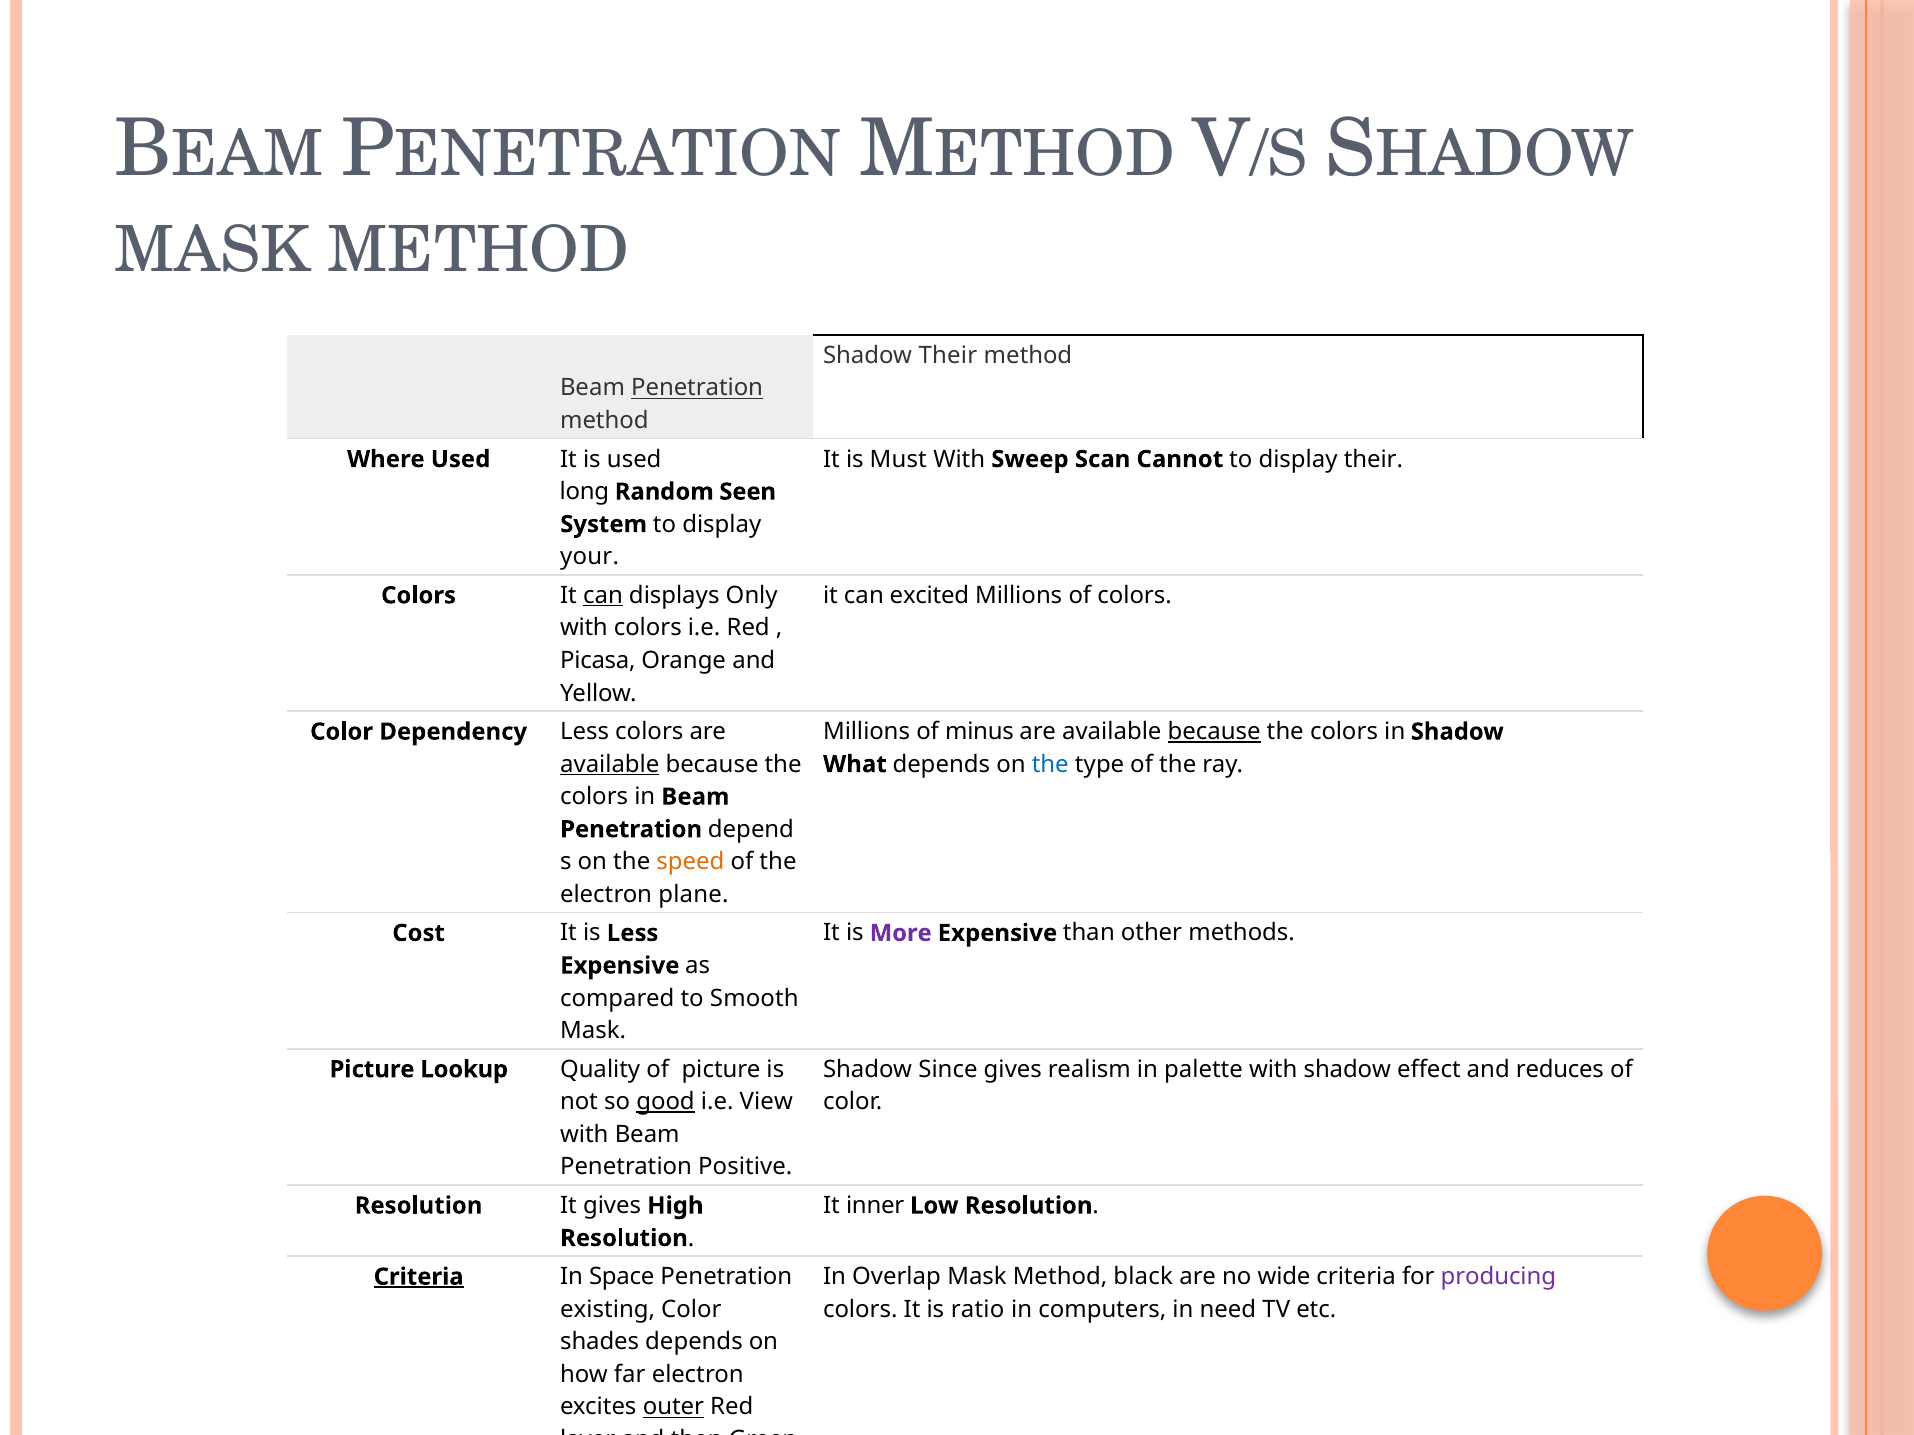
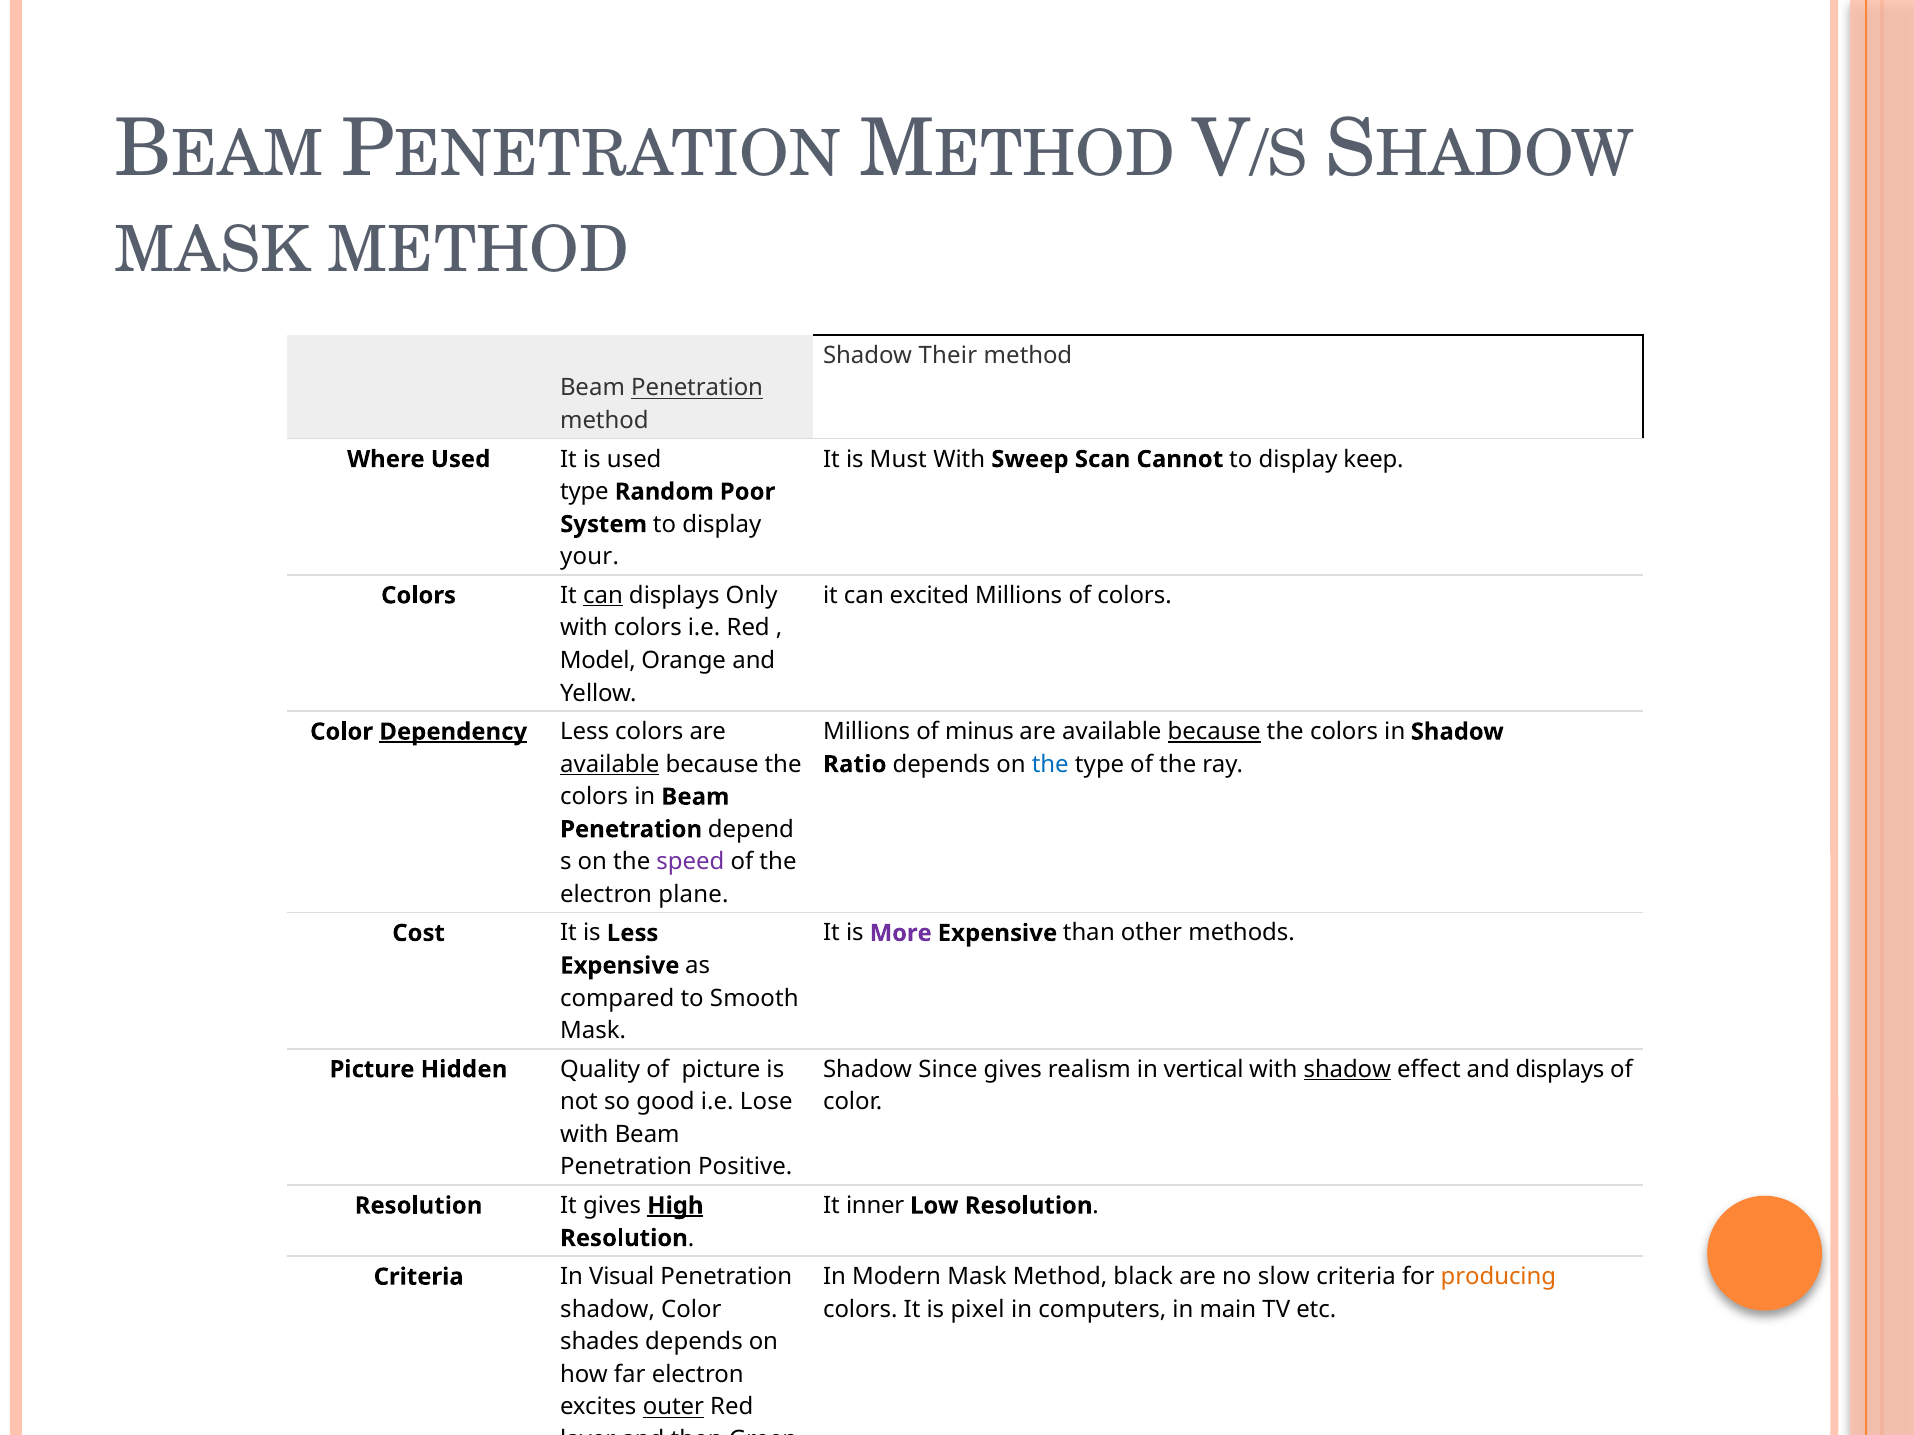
display their: their -> keep
long at (584, 492): long -> type
Seen: Seen -> Poor
Picasa: Picasa -> Model
Dependency underline: none -> present
What: What -> Ratio
speed colour: orange -> purple
palette: palette -> vertical
shadow at (1347, 1070) underline: none -> present
and reduces: reduces -> displays
Lookup: Lookup -> Hidden
good underline: present -> none
View: View -> Lose
High underline: none -> present
Overlap: Overlap -> Modern
wide: wide -> slow
producing colour: purple -> orange
Criteria at (419, 1277) underline: present -> none
Space: Space -> Visual
existing at (608, 1310): existing -> shadow
ratio: ratio -> pixel
need: need -> main
